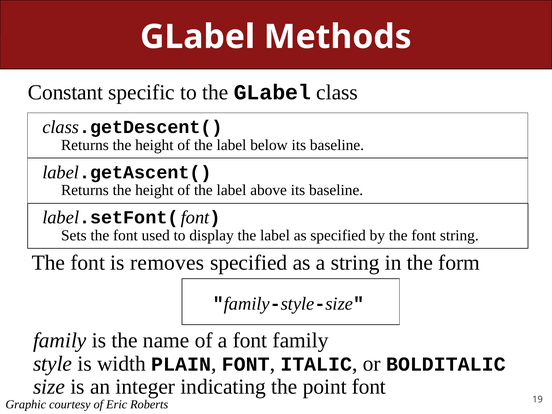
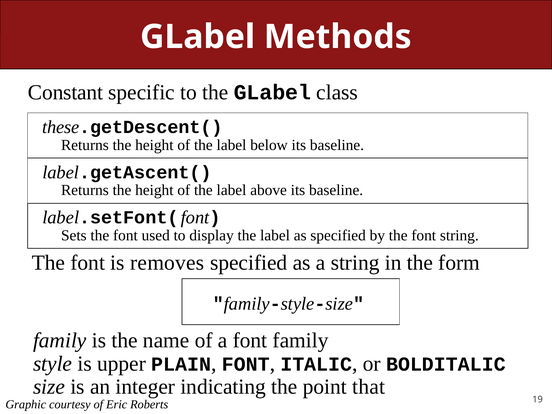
class at (61, 127): class -> these
width: width -> upper
point font: font -> that
